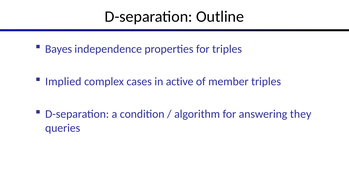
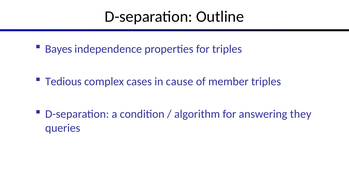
Implied: Implied -> Tedious
active: active -> cause
